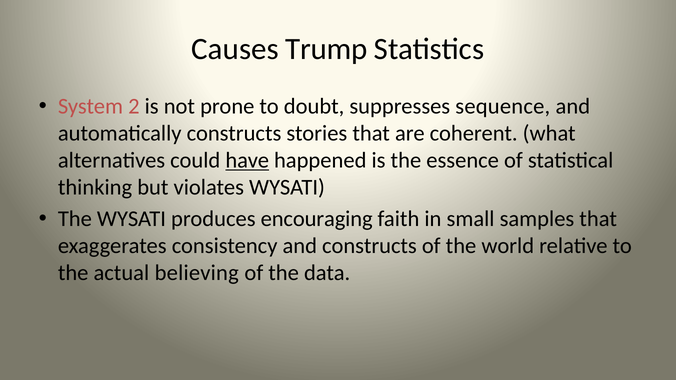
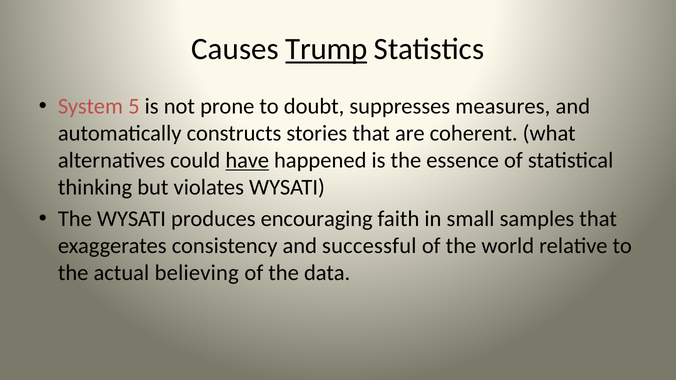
Trump underline: none -> present
2: 2 -> 5
sequence: sequence -> measures
and constructs: constructs -> successful
